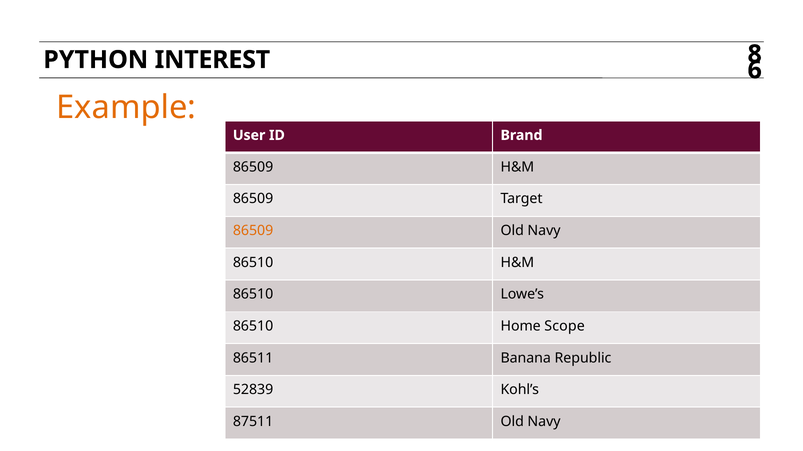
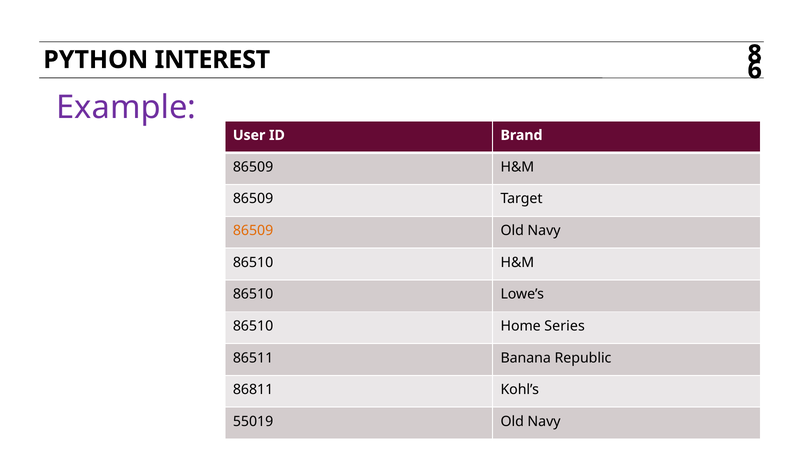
Example colour: orange -> purple
Scope: Scope -> Series
52839: 52839 -> 86811
87511: 87511 -> 55019
